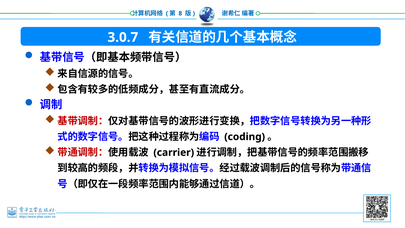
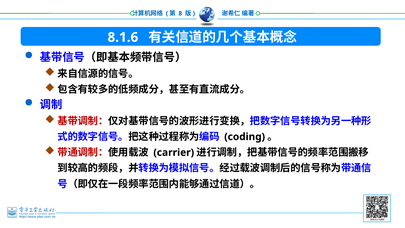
3.0.7: 3.0.7 -> 8.1.6
